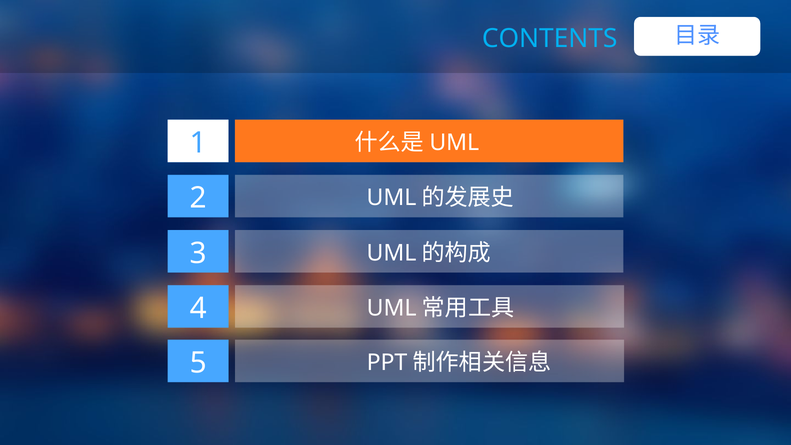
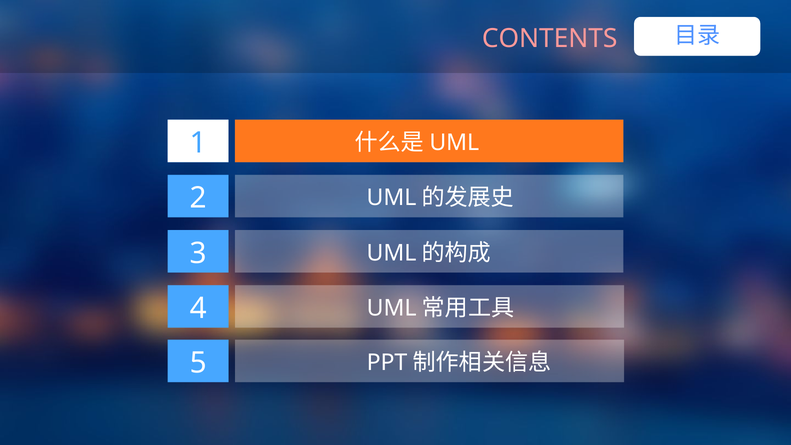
CONTENTS colour: light blue -> pink
